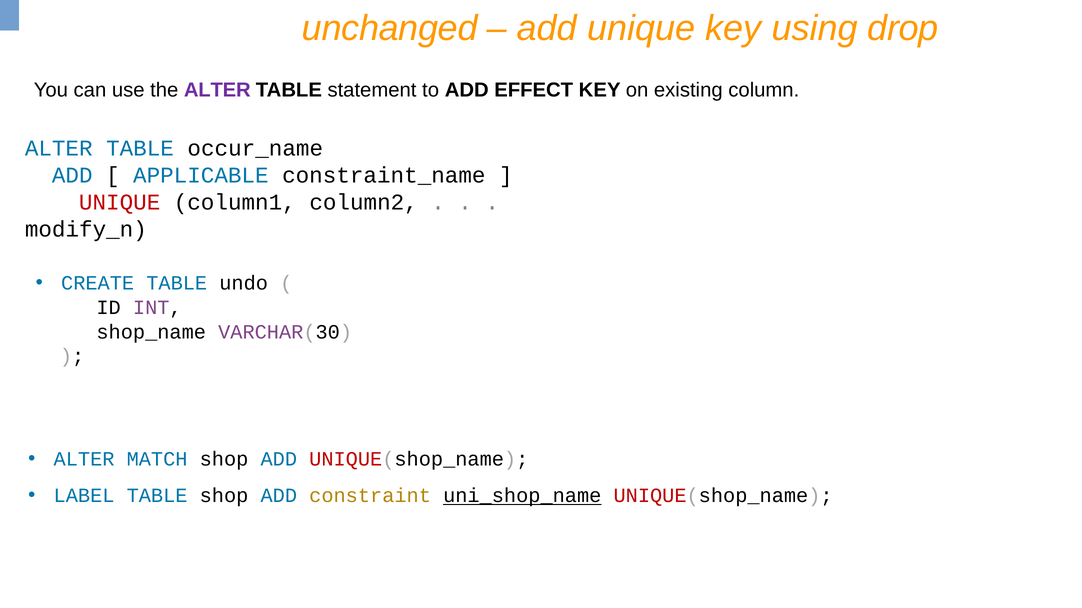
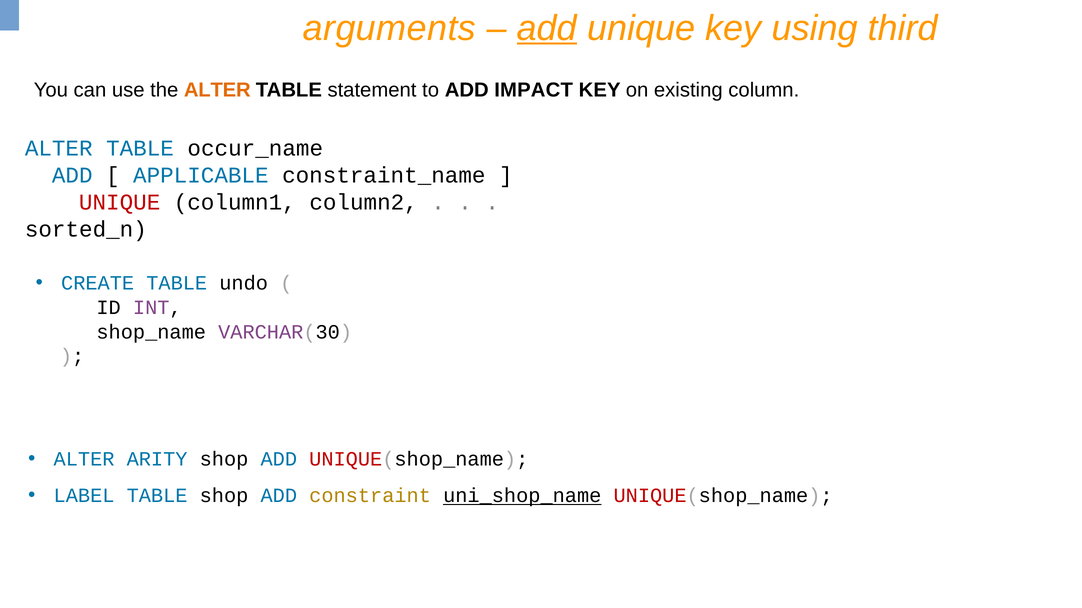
unchanged: unchanged -> arguments
add at (547, 28) underline: none -> present
drop: drop -> third
ALTER at (217, 90) colour: purple -> orange
EFFECT: EFFECT -> IMPACT
modify_n: modify_n -> sorted_n
MATCH: MATCH -> ARITY
